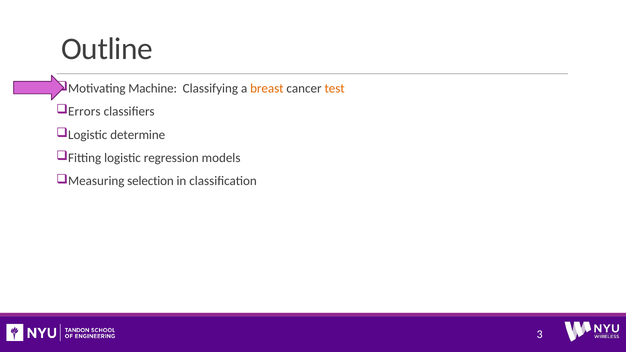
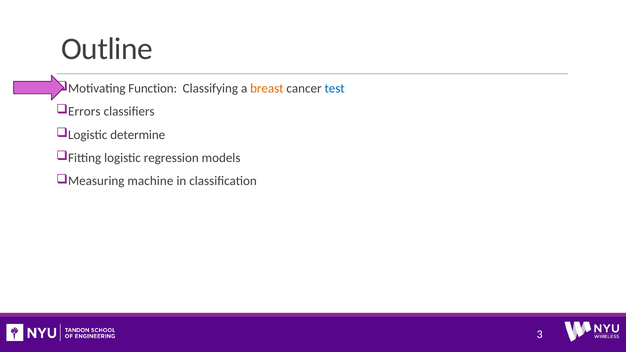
Machine: Machine -> Function
test colour: orange -> blue
selection: selection -> machine
